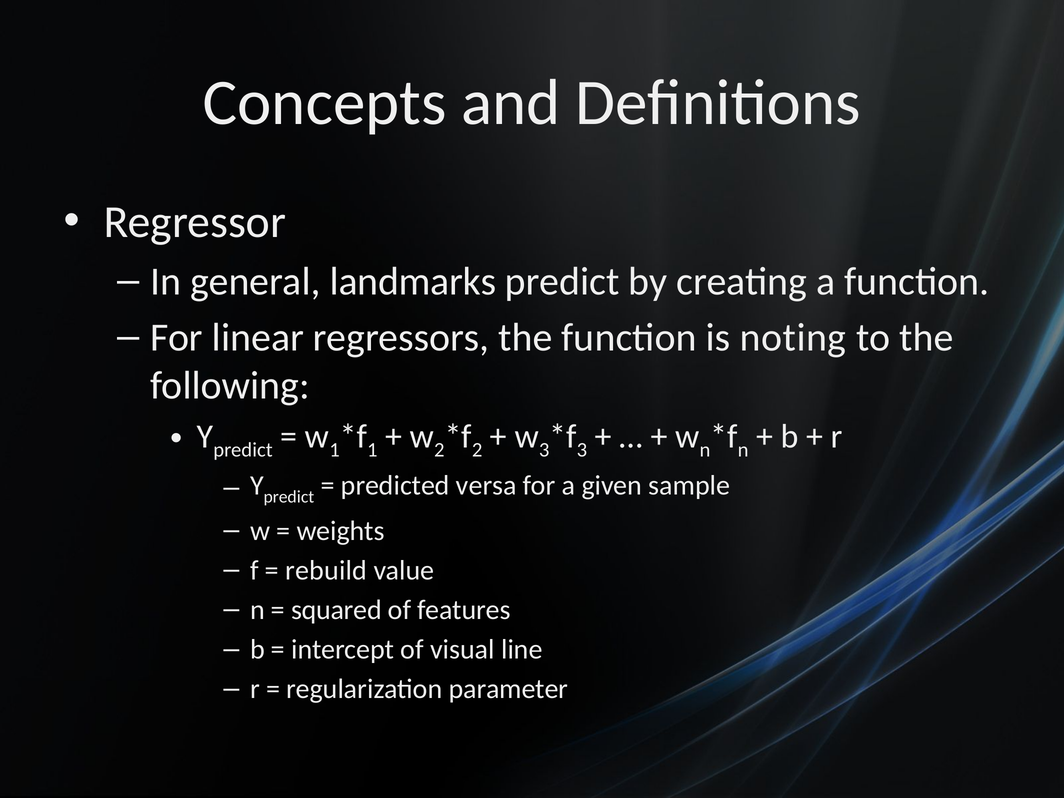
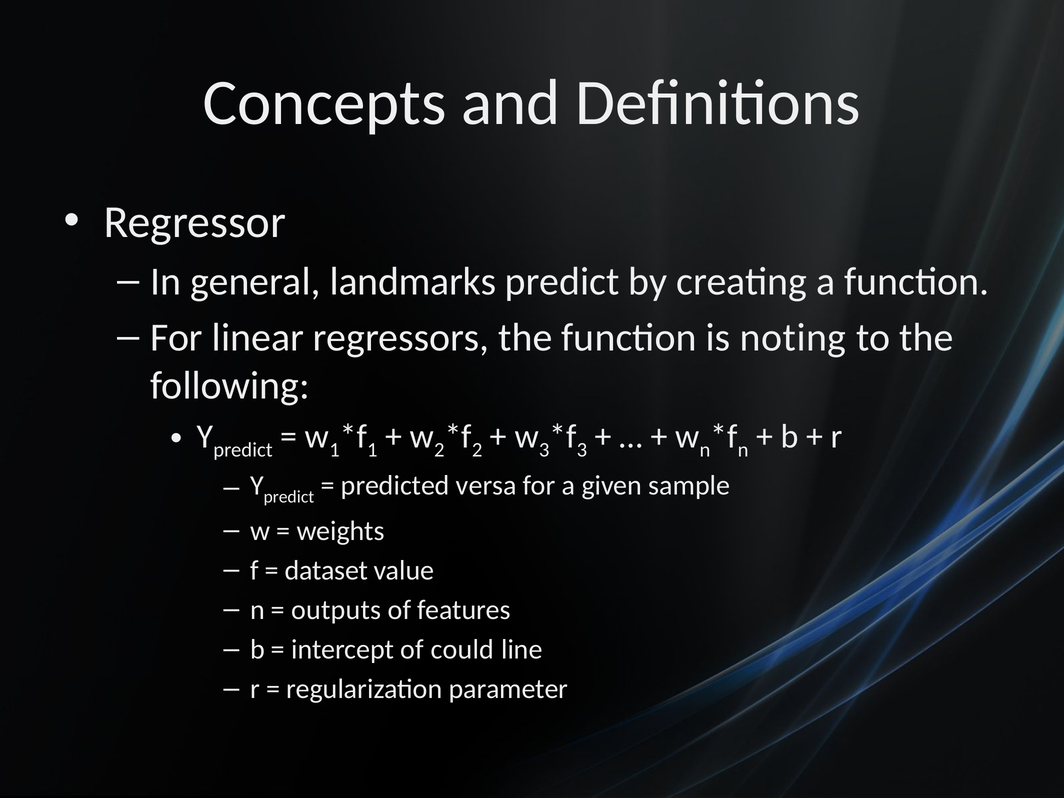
rebuild: rebuild -> dataset
squared: squared -> outputs
visual: visual -> could
